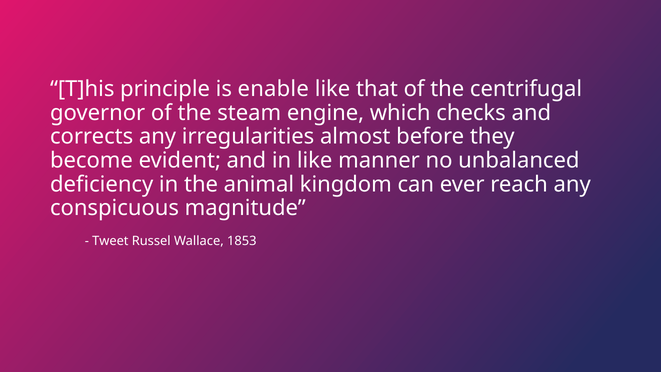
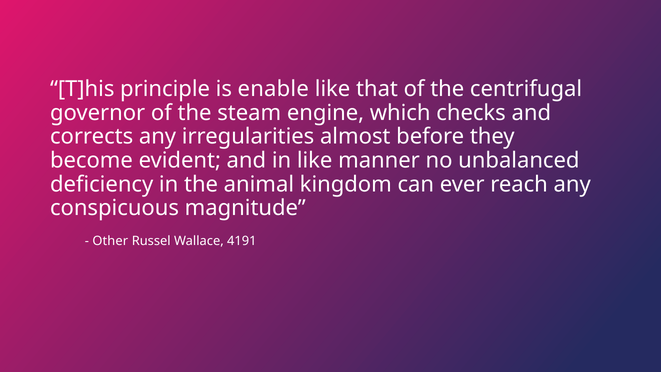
Tweet: Tweet -> Other
1853: 1853 -> 4191
